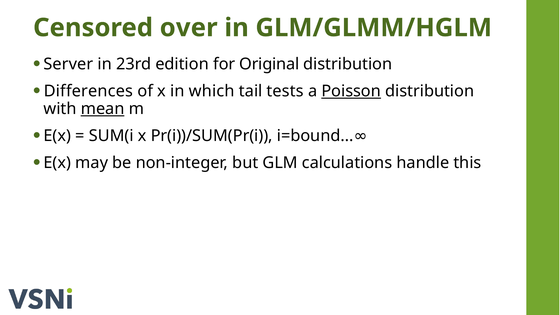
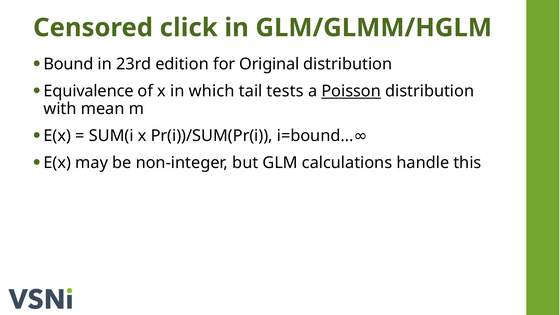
over: over -> click
Server: Server -> Bound
Differences: Differences -> Equivalence
mean underline: present -> none
